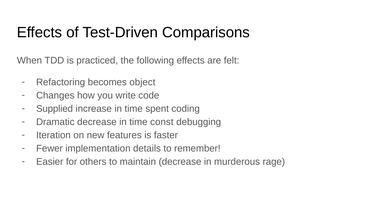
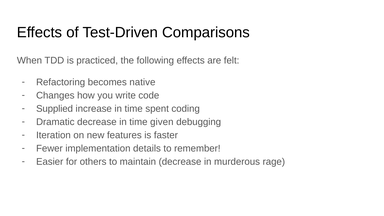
object: object -> native
const: const -> given
